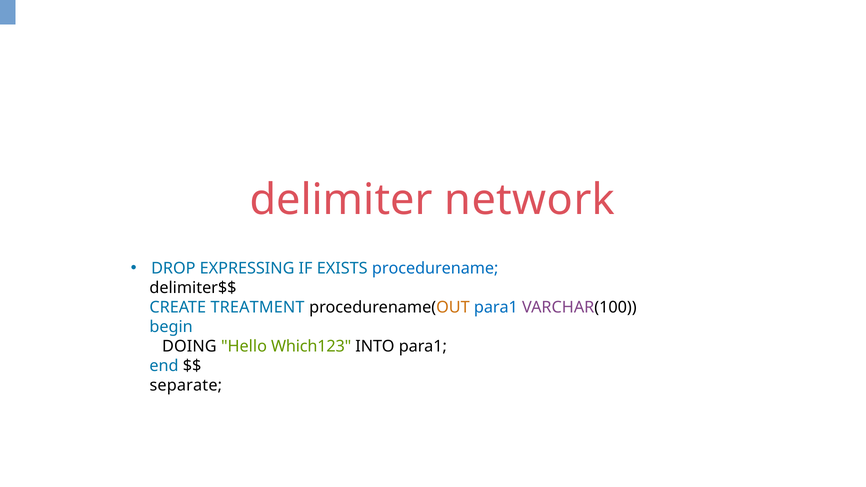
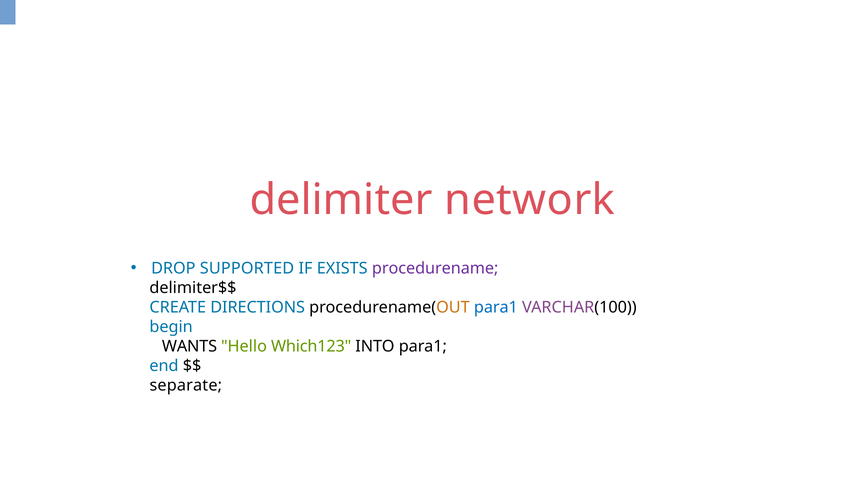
EXPRESSING: EXPRESSING -> SUPPORTED
procedurename colour: blue -> purple
TREATMENT: TREATMENT -> DIRECTIONS
DOING: DOING -> WANTS
